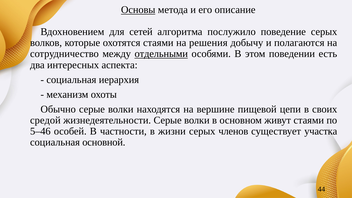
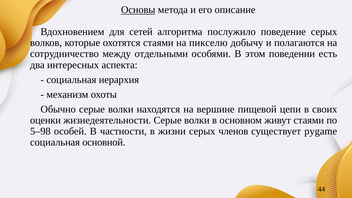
решения: решения -> пикселю
отдельными underline: present -> none
средой: средой -> оценки
5–46: 5–46 -> 5–98
участка: участка -> pygame
